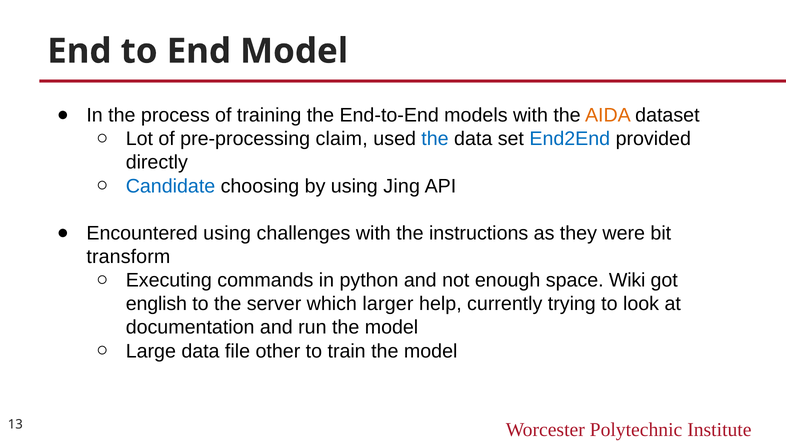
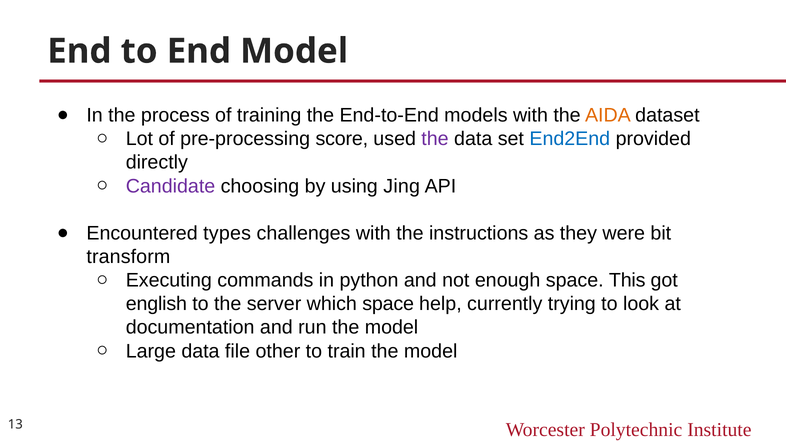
claim: claim -> score
the at (435, 139) colour: blue -> purple
Candidate colour: blue -> purple
Encountered using: using -> types
Wiki: Wiki -> This
which larger: larger -> space
